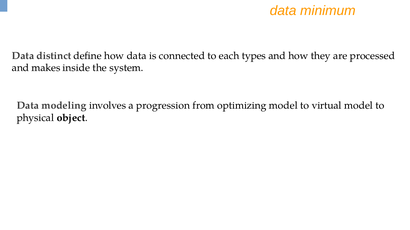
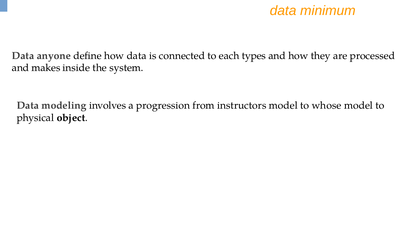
distinct: distinct -> anyone
optimizing: optimizing -> instructors
virtual: virtual -> whose
